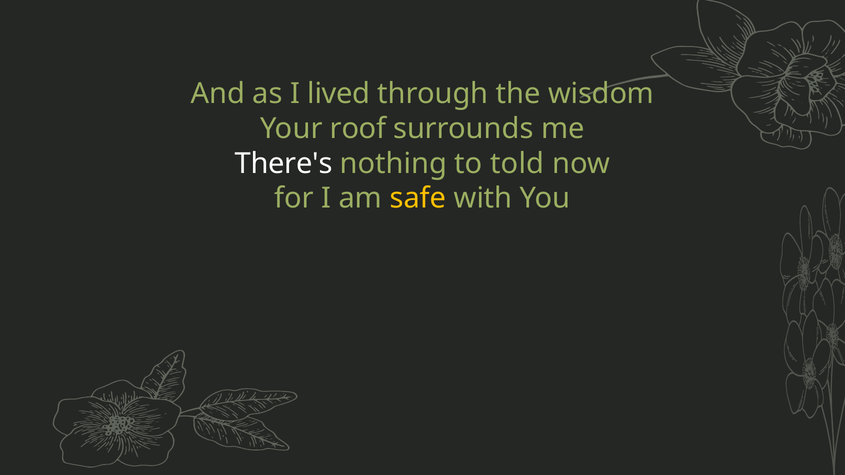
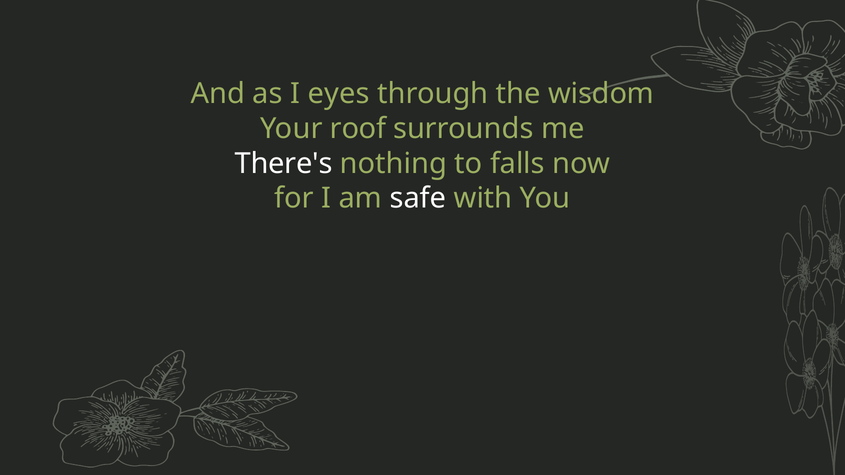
lived: lived -> eyes
told: told -> falls
safe colour: yellow -> white
